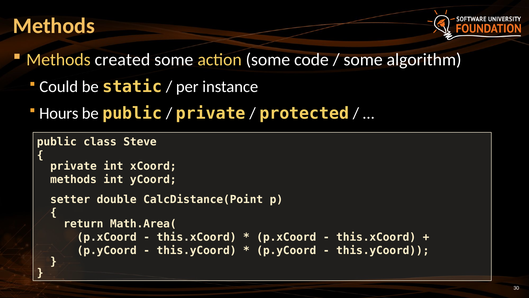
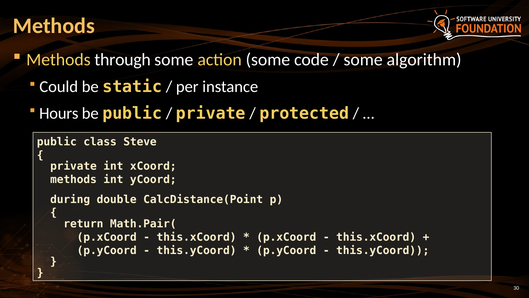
created: created -> through
setter: setter -> during
Math.Area(: Math.Area( -> Math.Pair(
